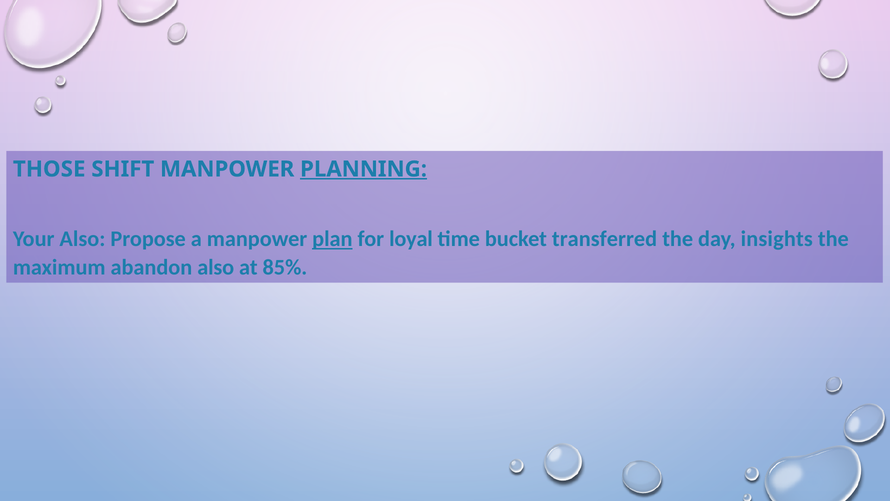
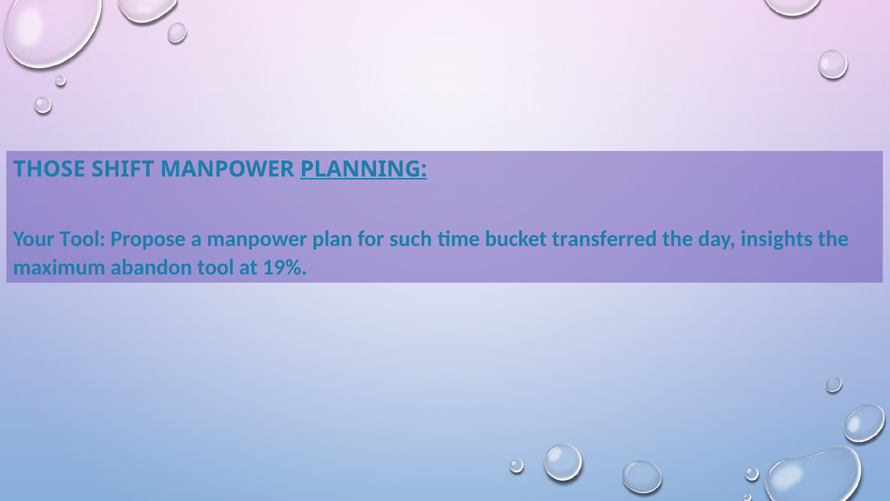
Your Also: Also -> Tool
plan underline: present -> none
loyal: loyal -> such
abandon also: also -> tool
85%: 85% -> 19%
